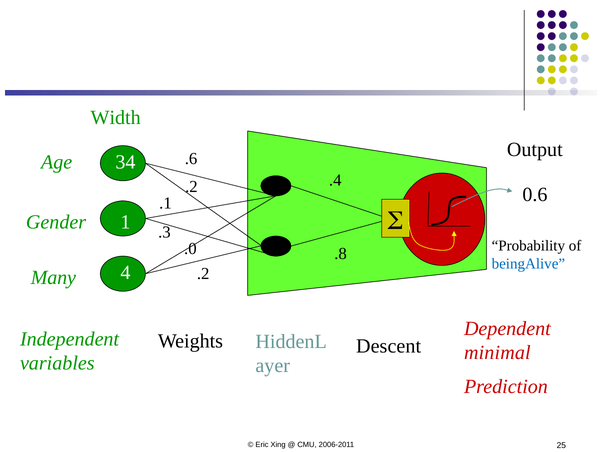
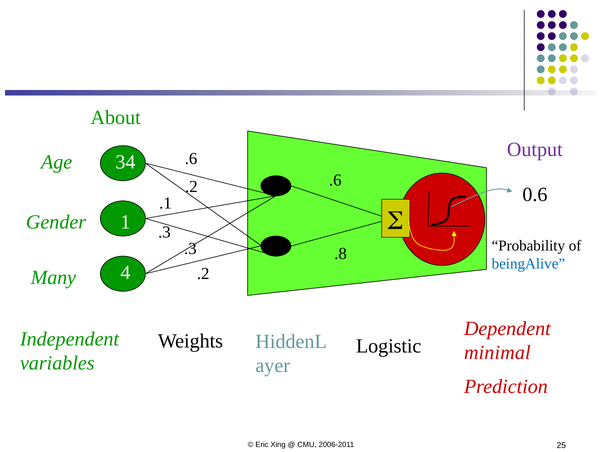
Width: Width -> About
Output colour: black -> purple
.4 at (335, 180): .4 -> .6
.0 at (190, 248): .0 -> .3
Descent: Descent -> Logistic
